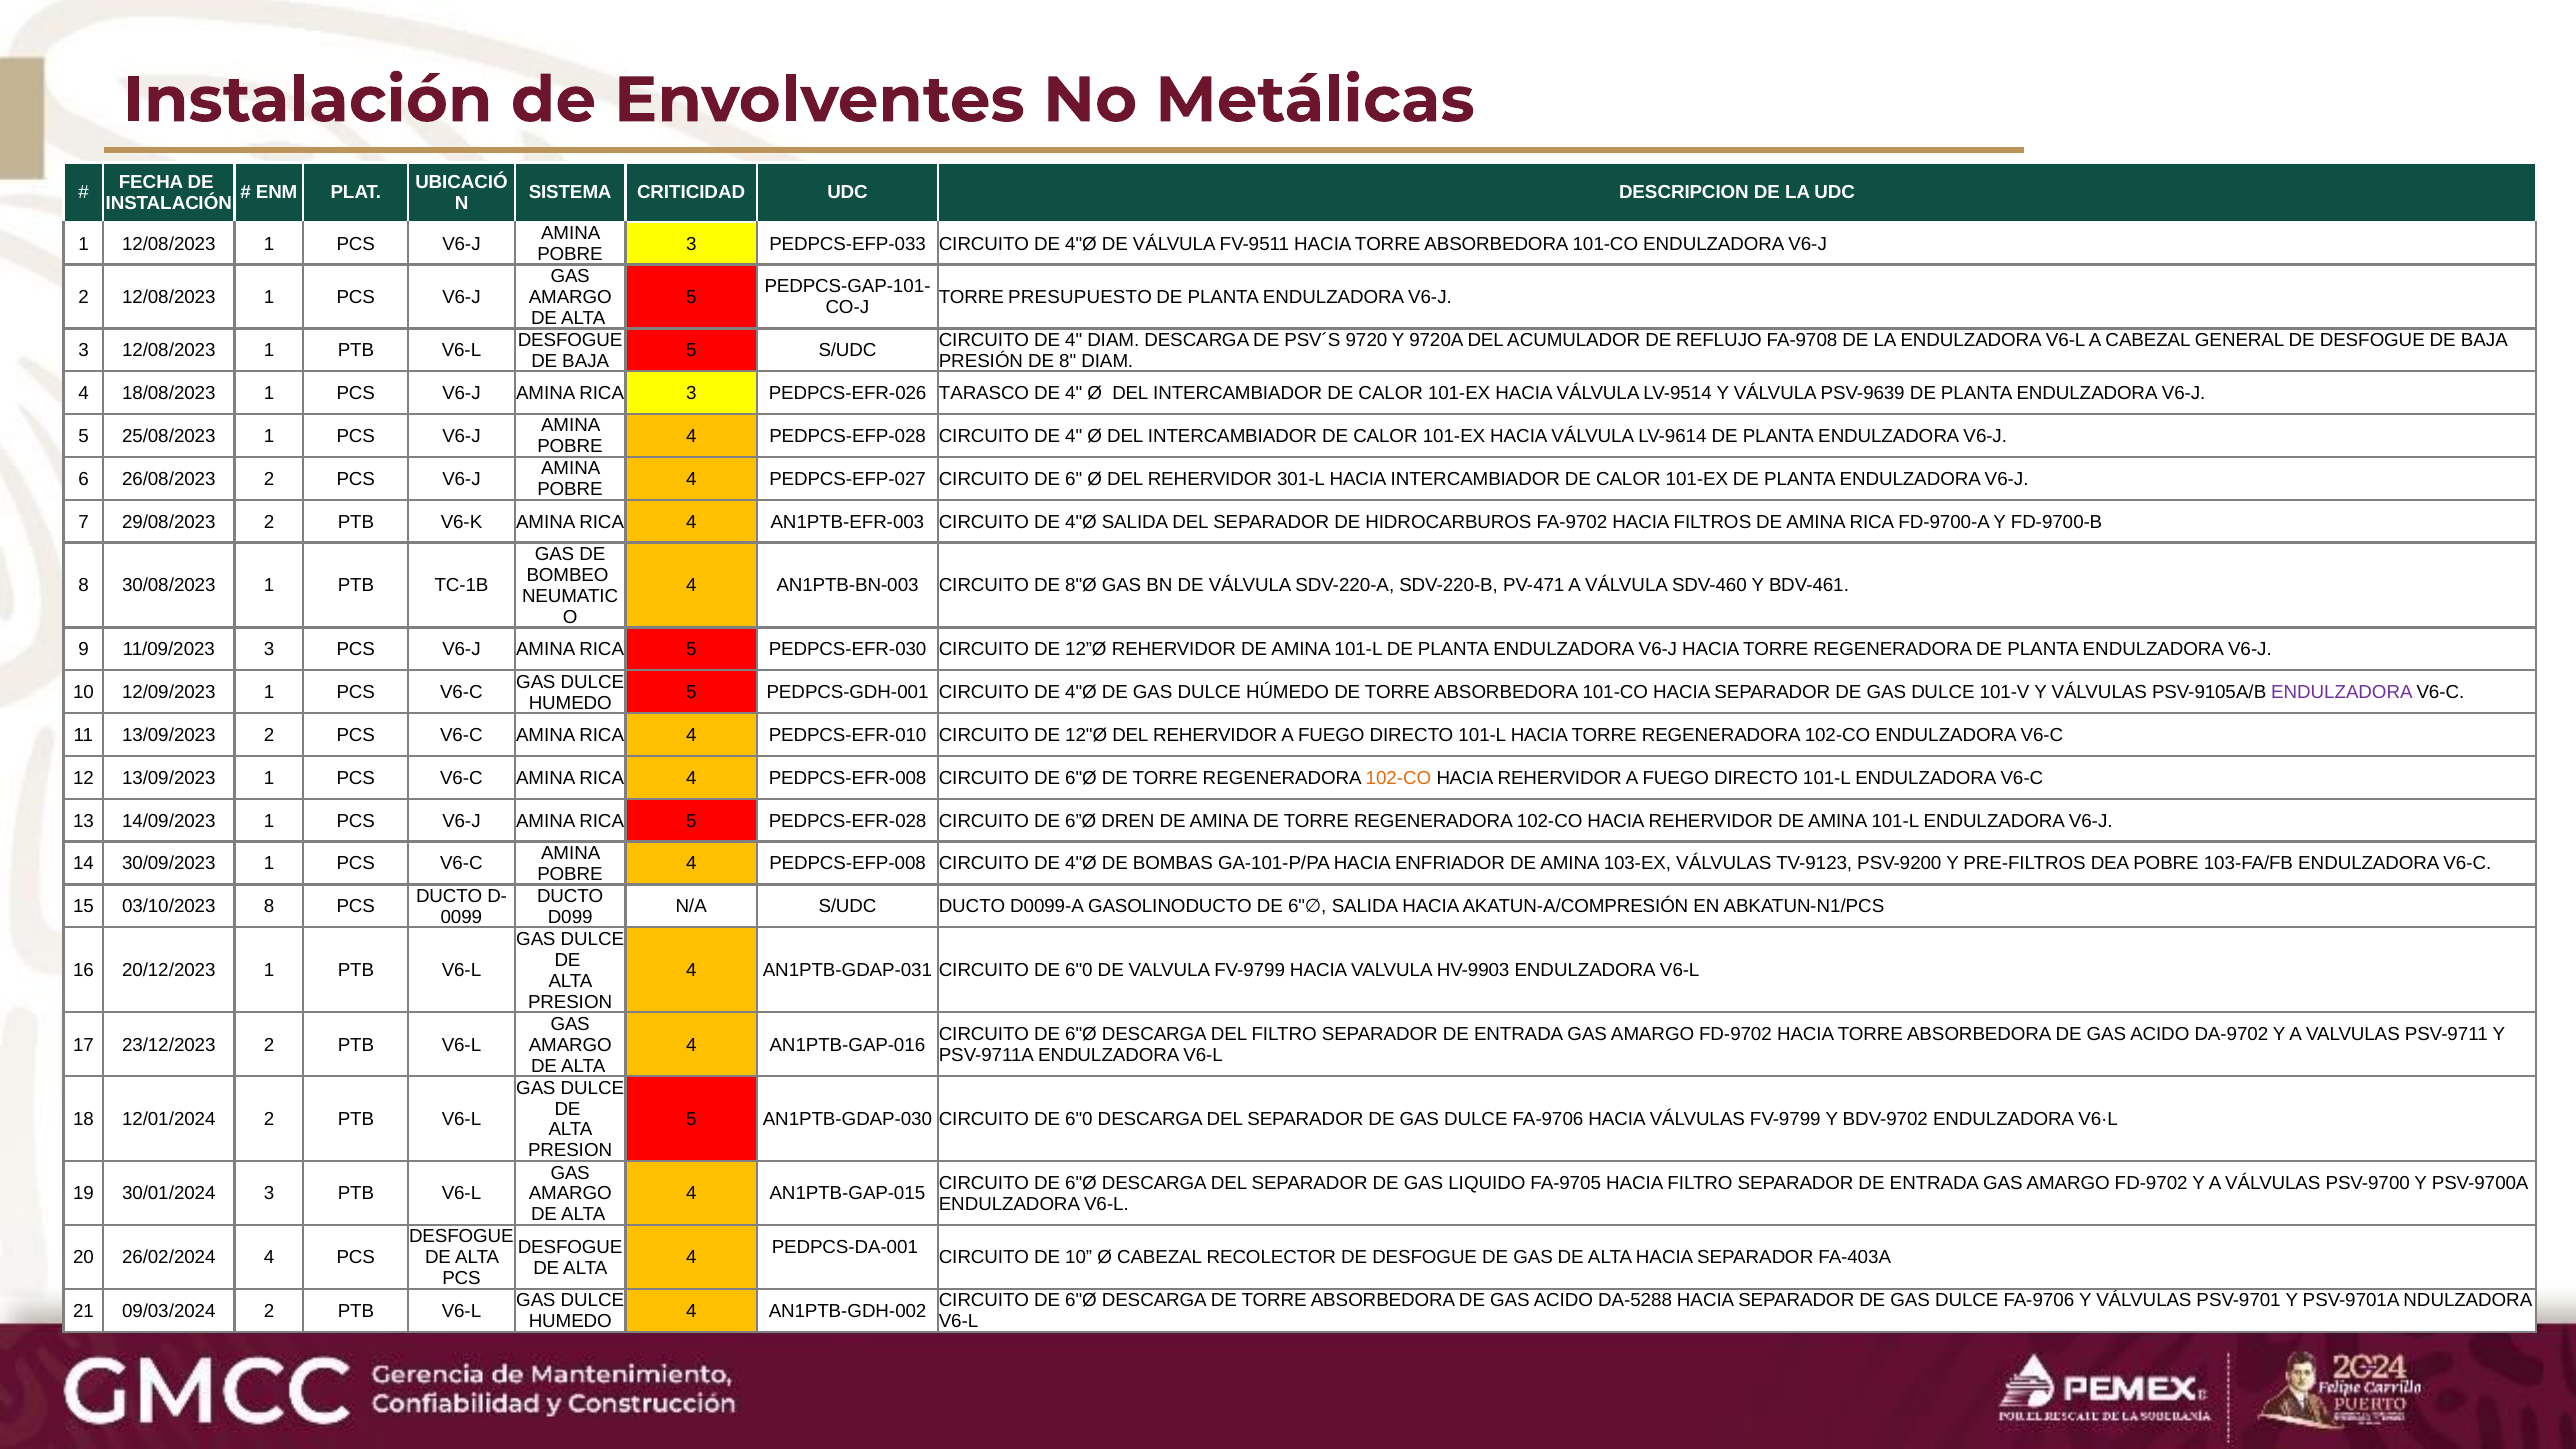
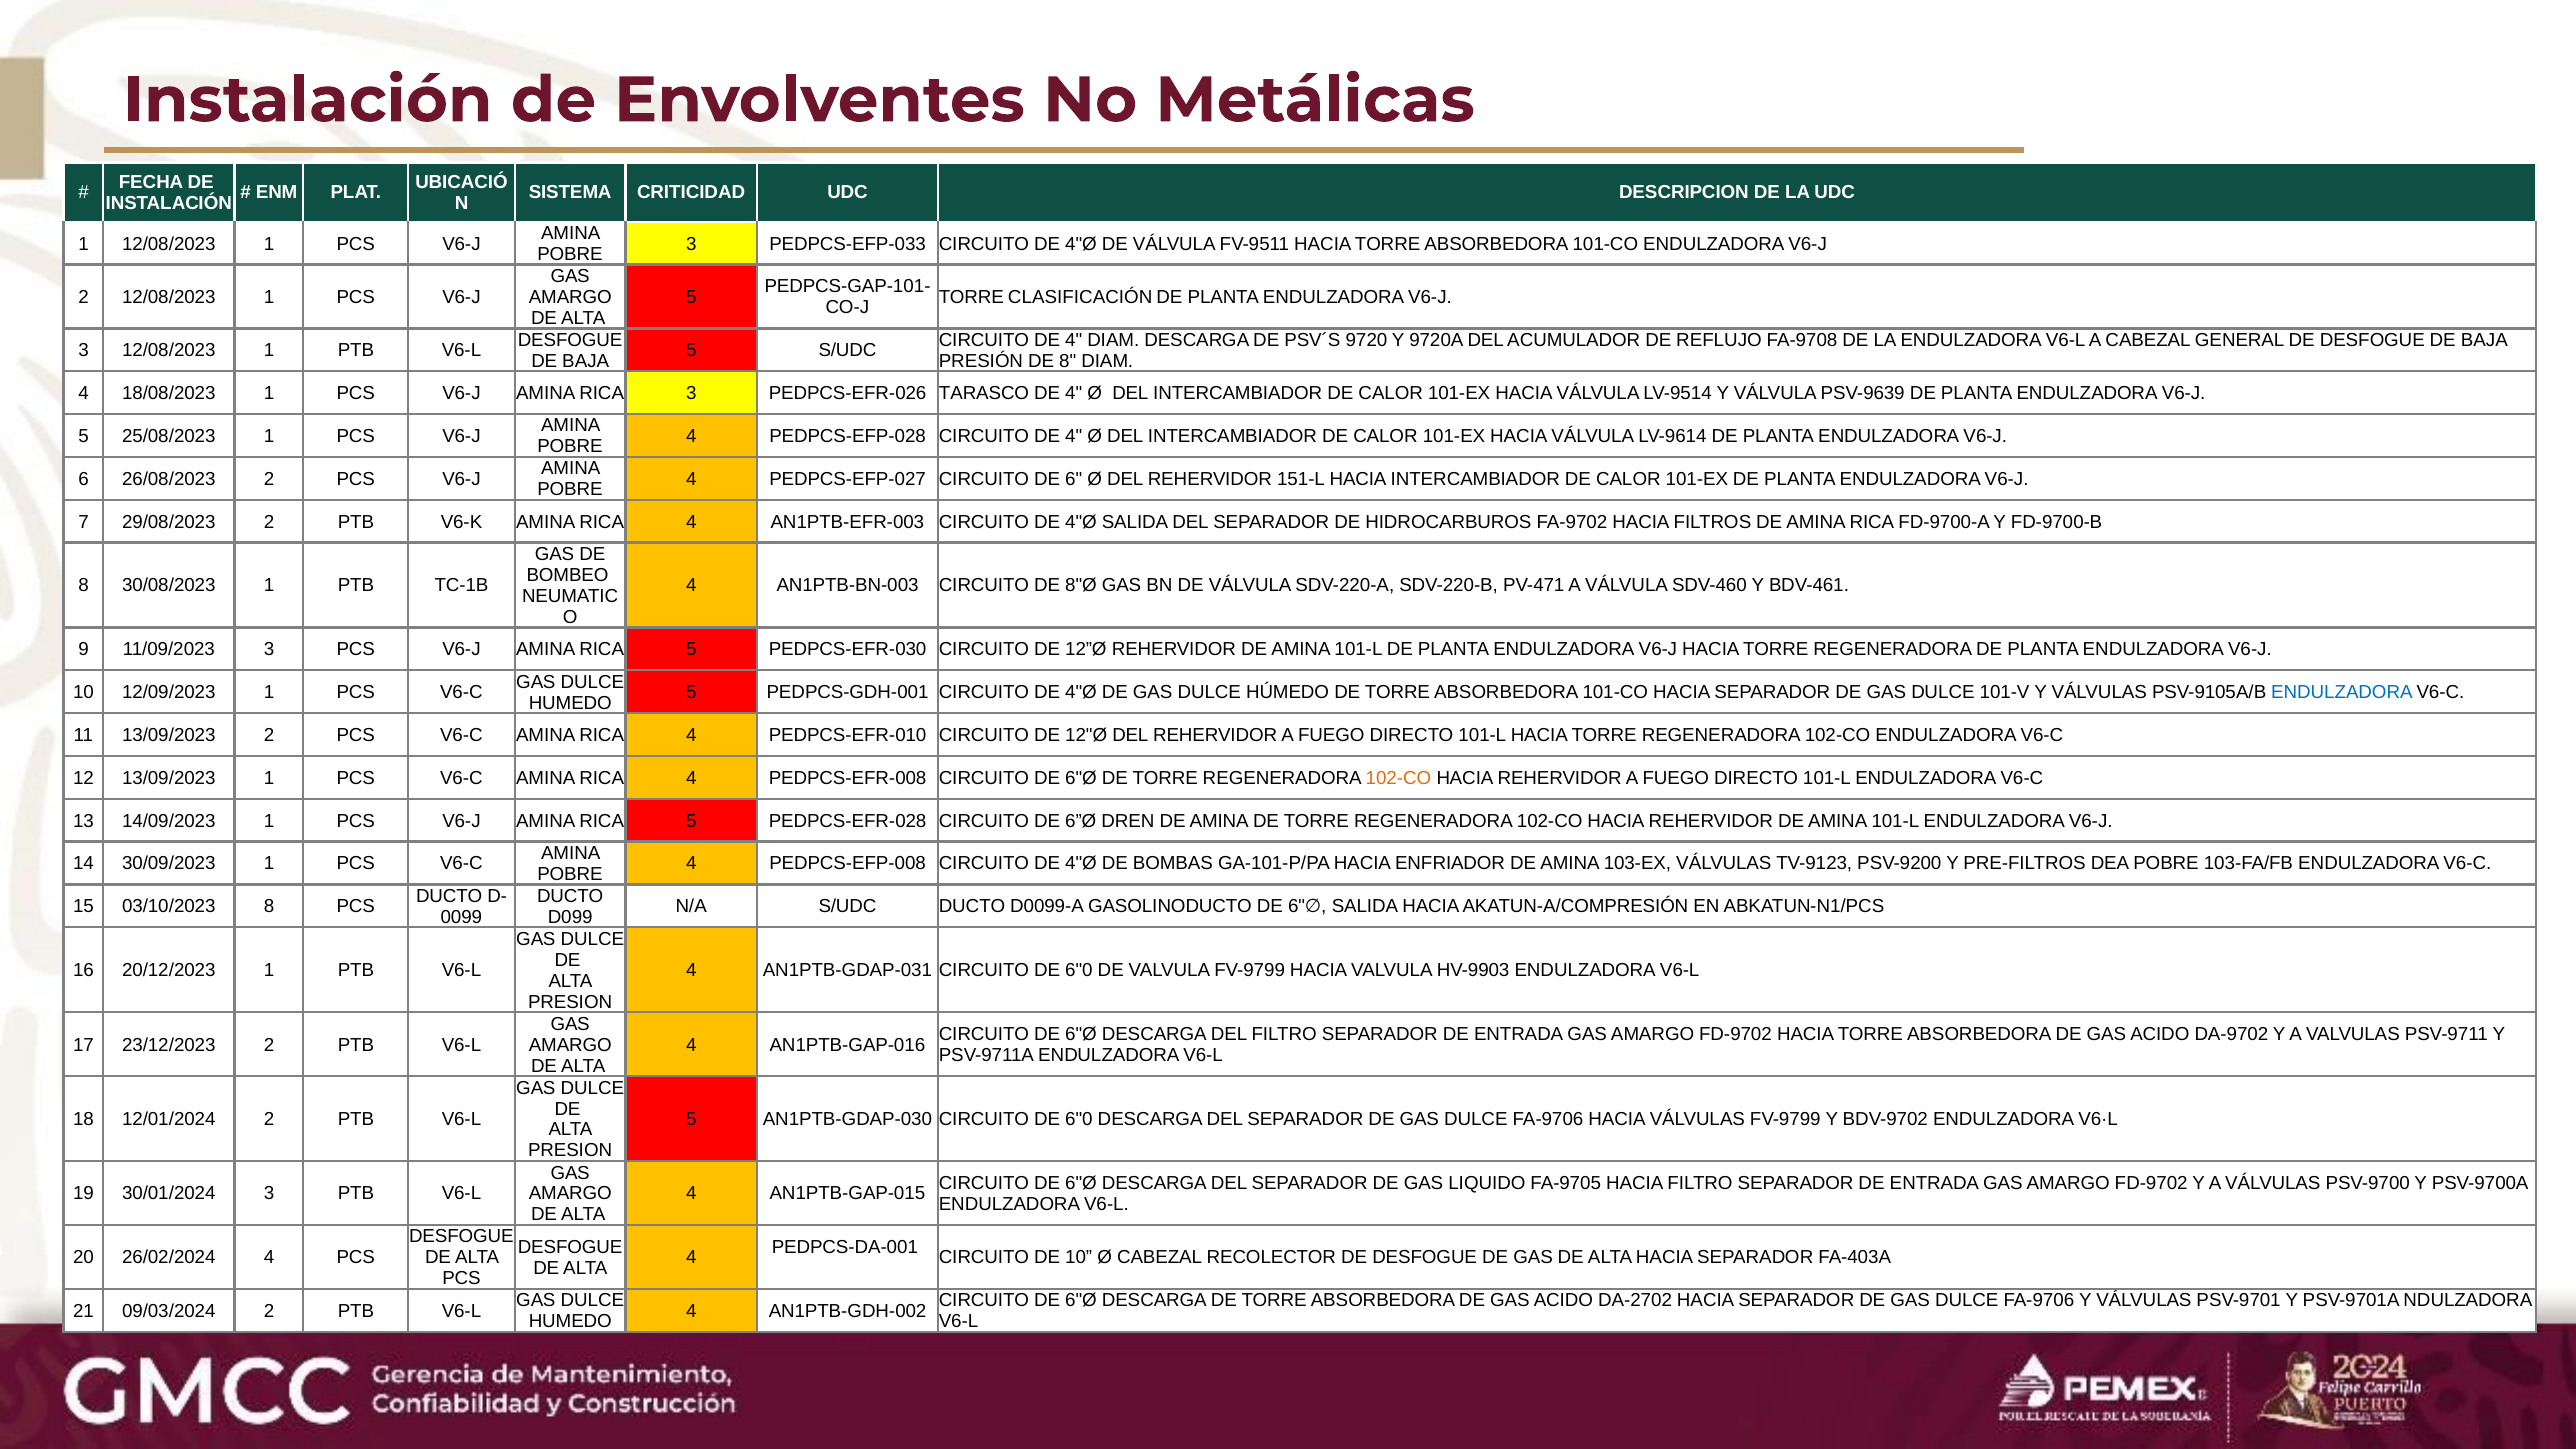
PRESUPUESTO: PRESUPUESTO -> CLASIFICACIÓN
301-L: 301-L -> 151-L
ENDULZADORA at (2342, 692) colour: purple -> blue
DA-5288: DA-5288 -> DA-2702
